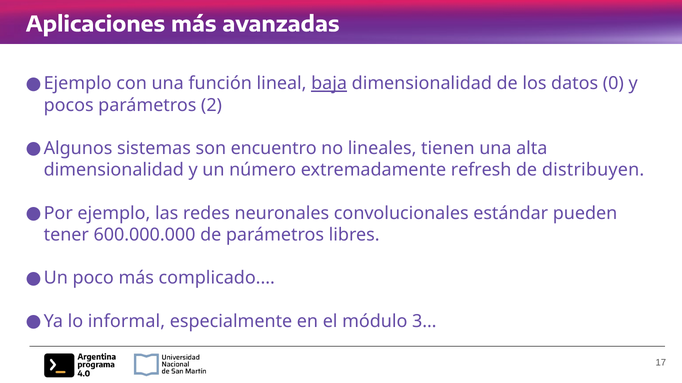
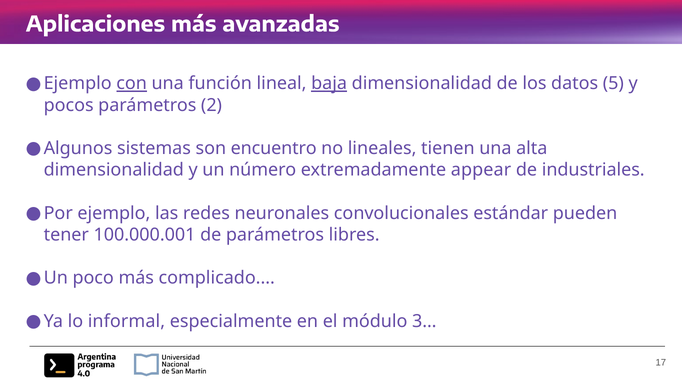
con underline: none -> present
0: 0 -> 5
refresh: refresh -> appear
distribuyen: distribuyen -> industriales
600.000.000: 600.000.000 -> 100.000.001
